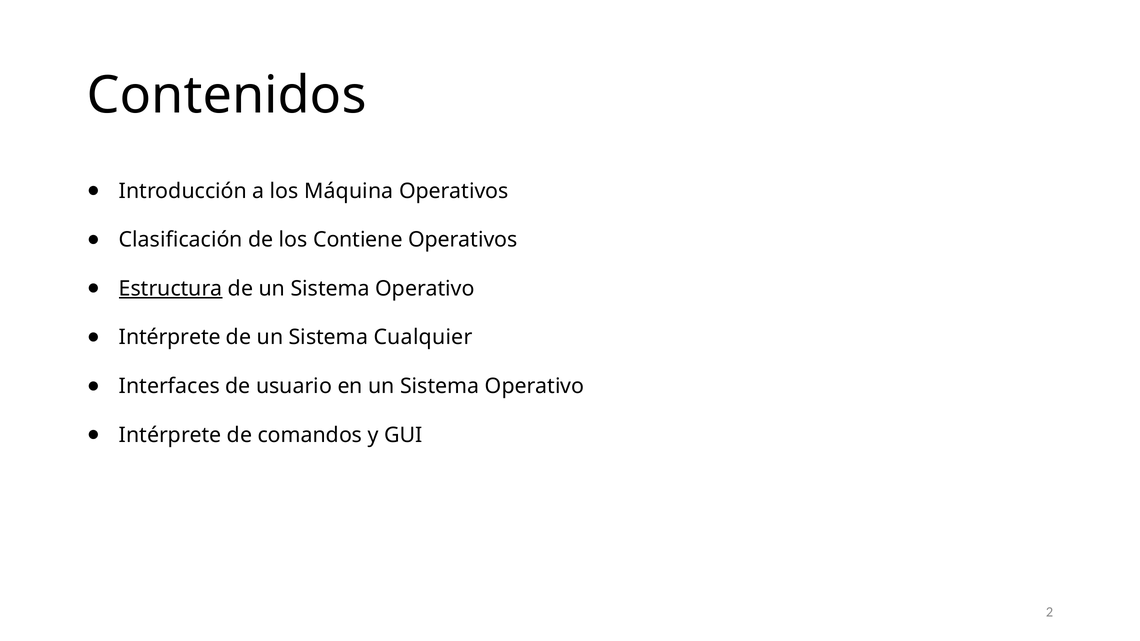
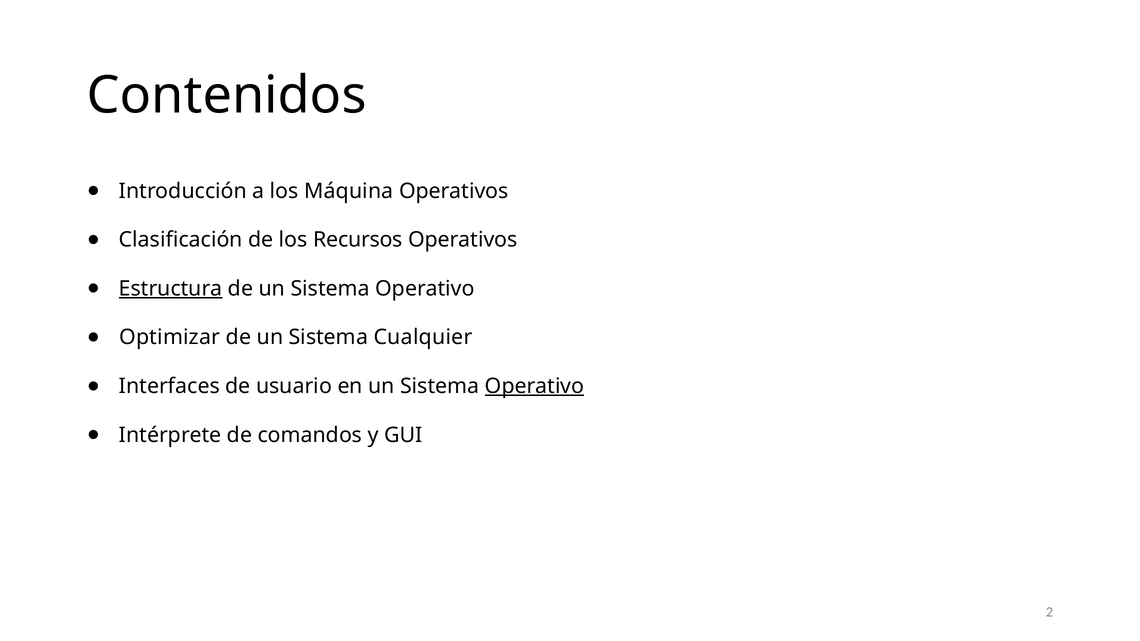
Contiene: Contiene -> Recursos
Intérprete at (170, 338): Intérprete -> Optimizar
Operativo at (535, 386) underline: none -> present
